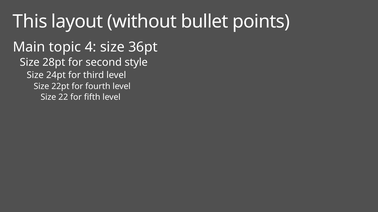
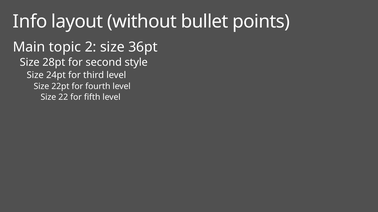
This: This -> Info
4: 4 -> 2
